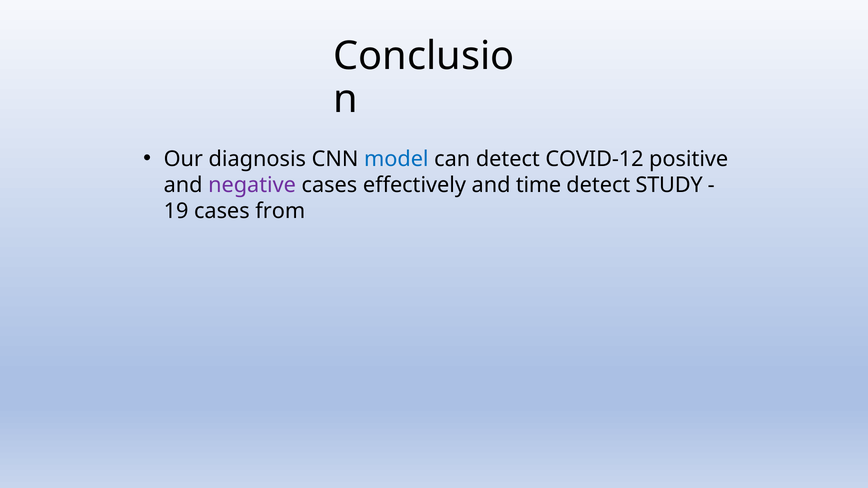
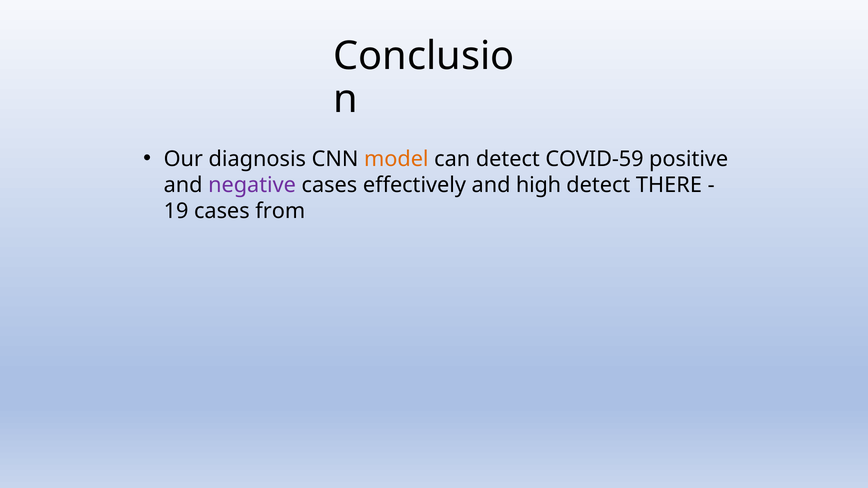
model colour: blue -> orange
COVID-12: COVID-12 -> COVID-59
time: time -> high
STUDY: STUDY -> THERE
